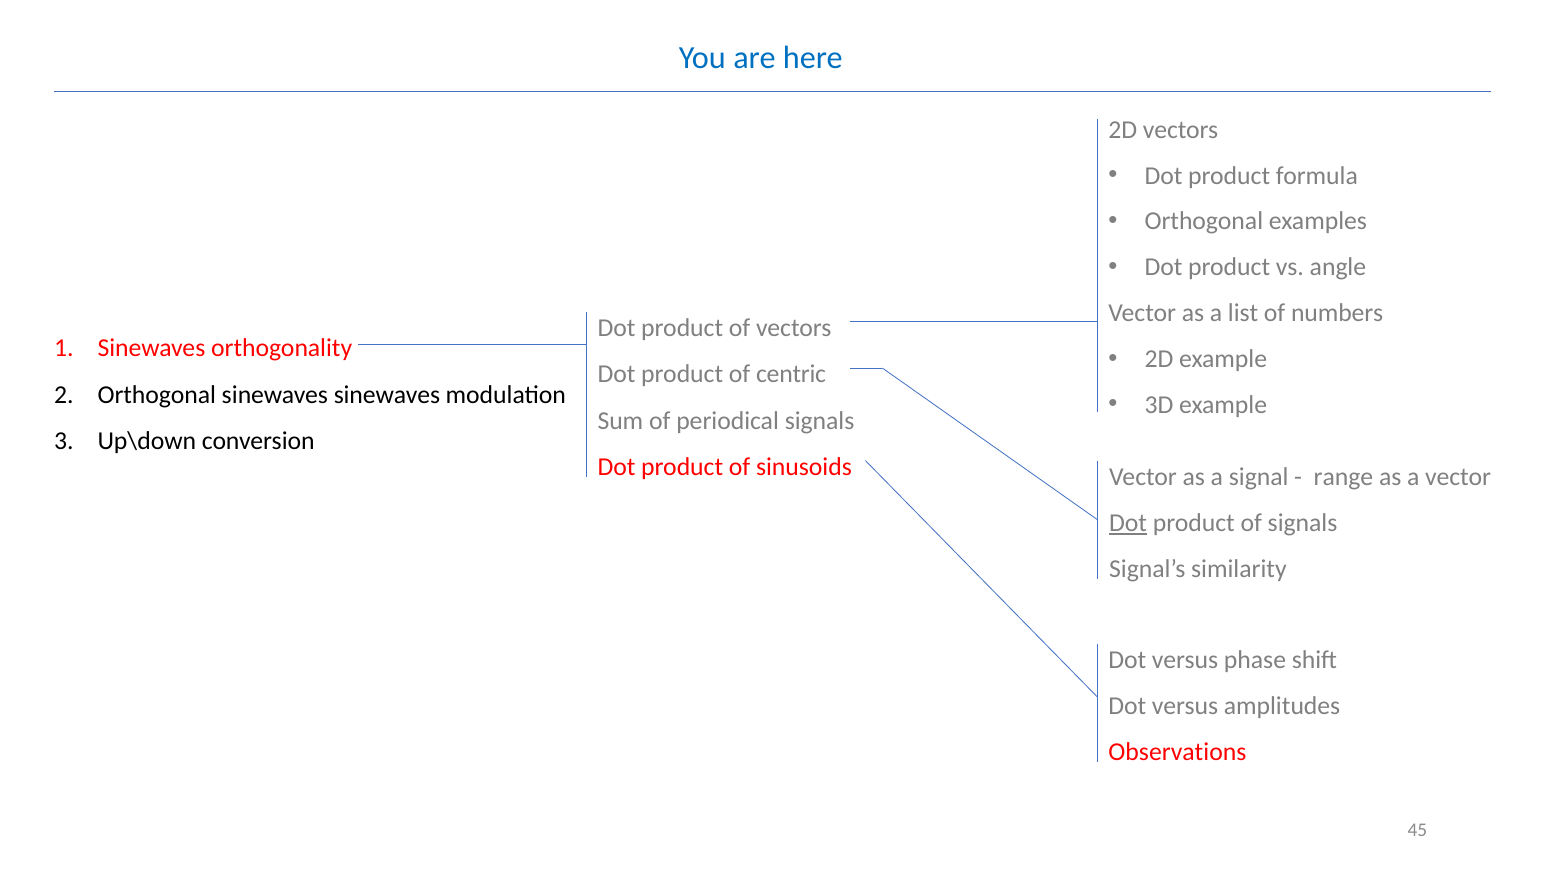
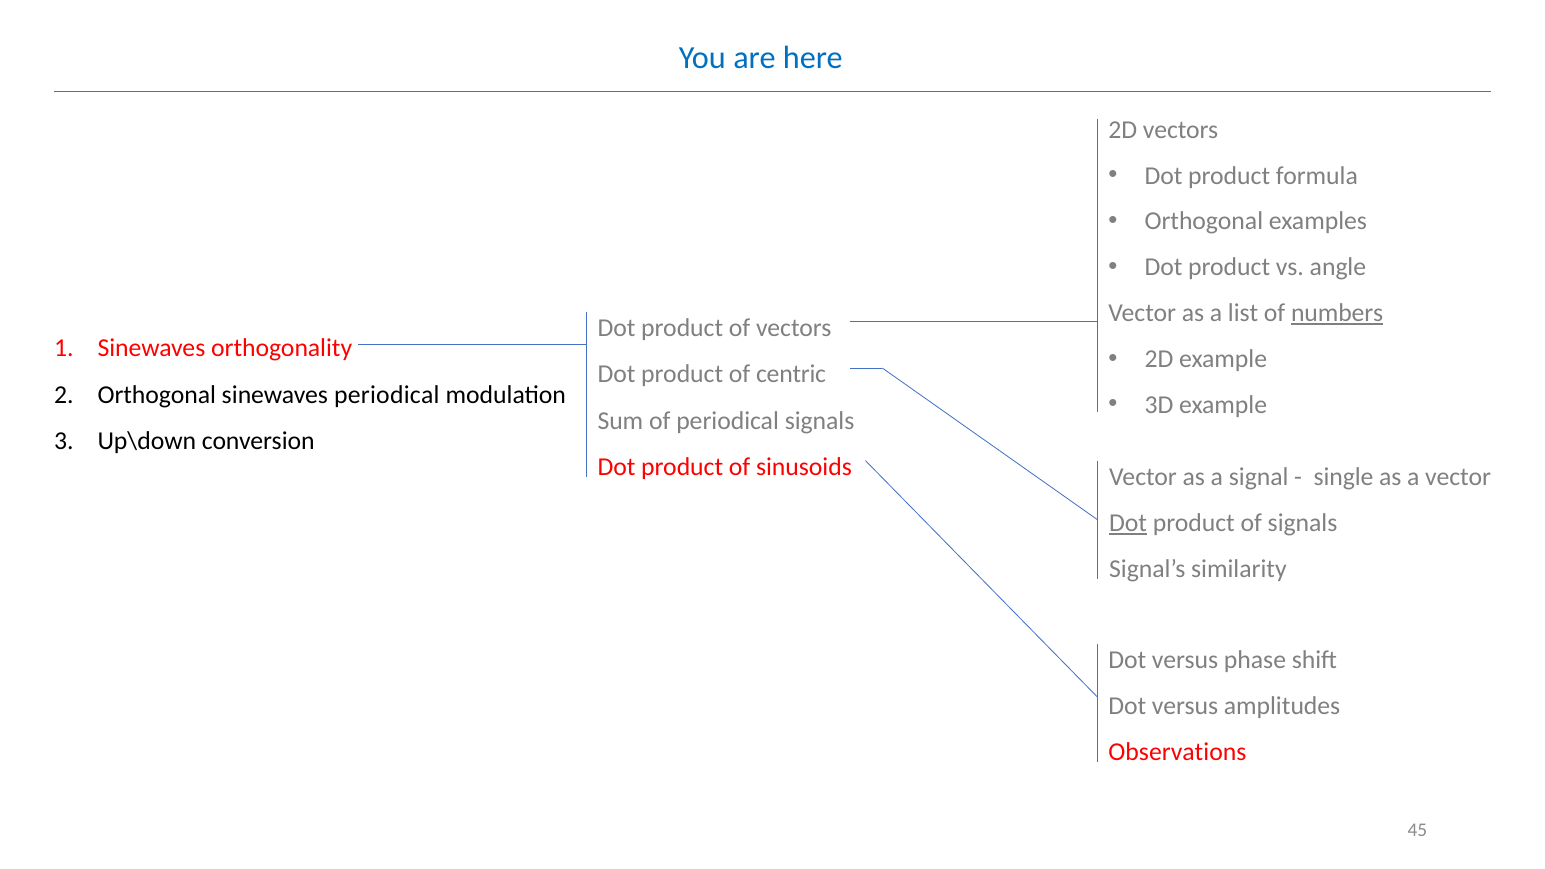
numbers underline: none -> present
sinewaves sinewaves: sinewaves -> periodical
range: range -> single
